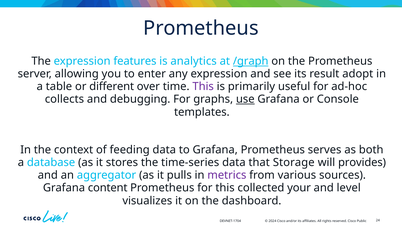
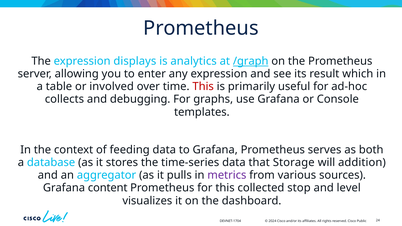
features: features -> displays
adopt: adopt -> which
different: different -> involved
This at (203, 87) colour: purple -> red
use underline: present -> none
provides: provides -> addition
your: your -> stop
